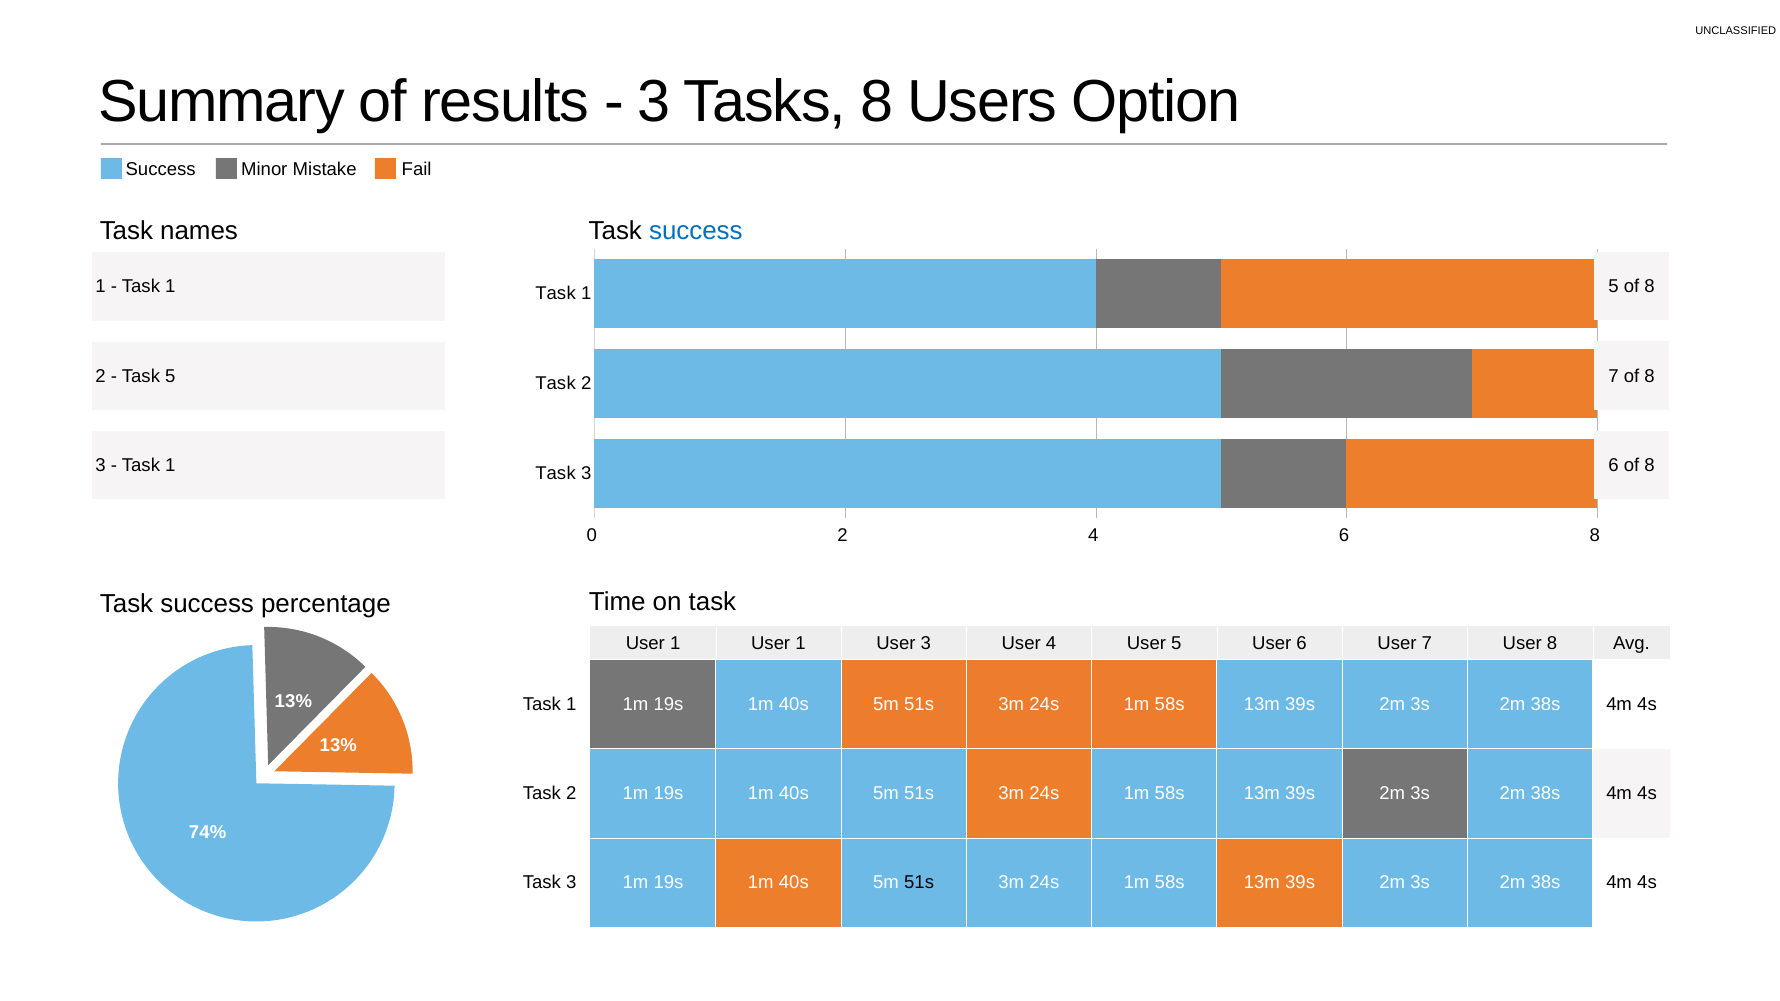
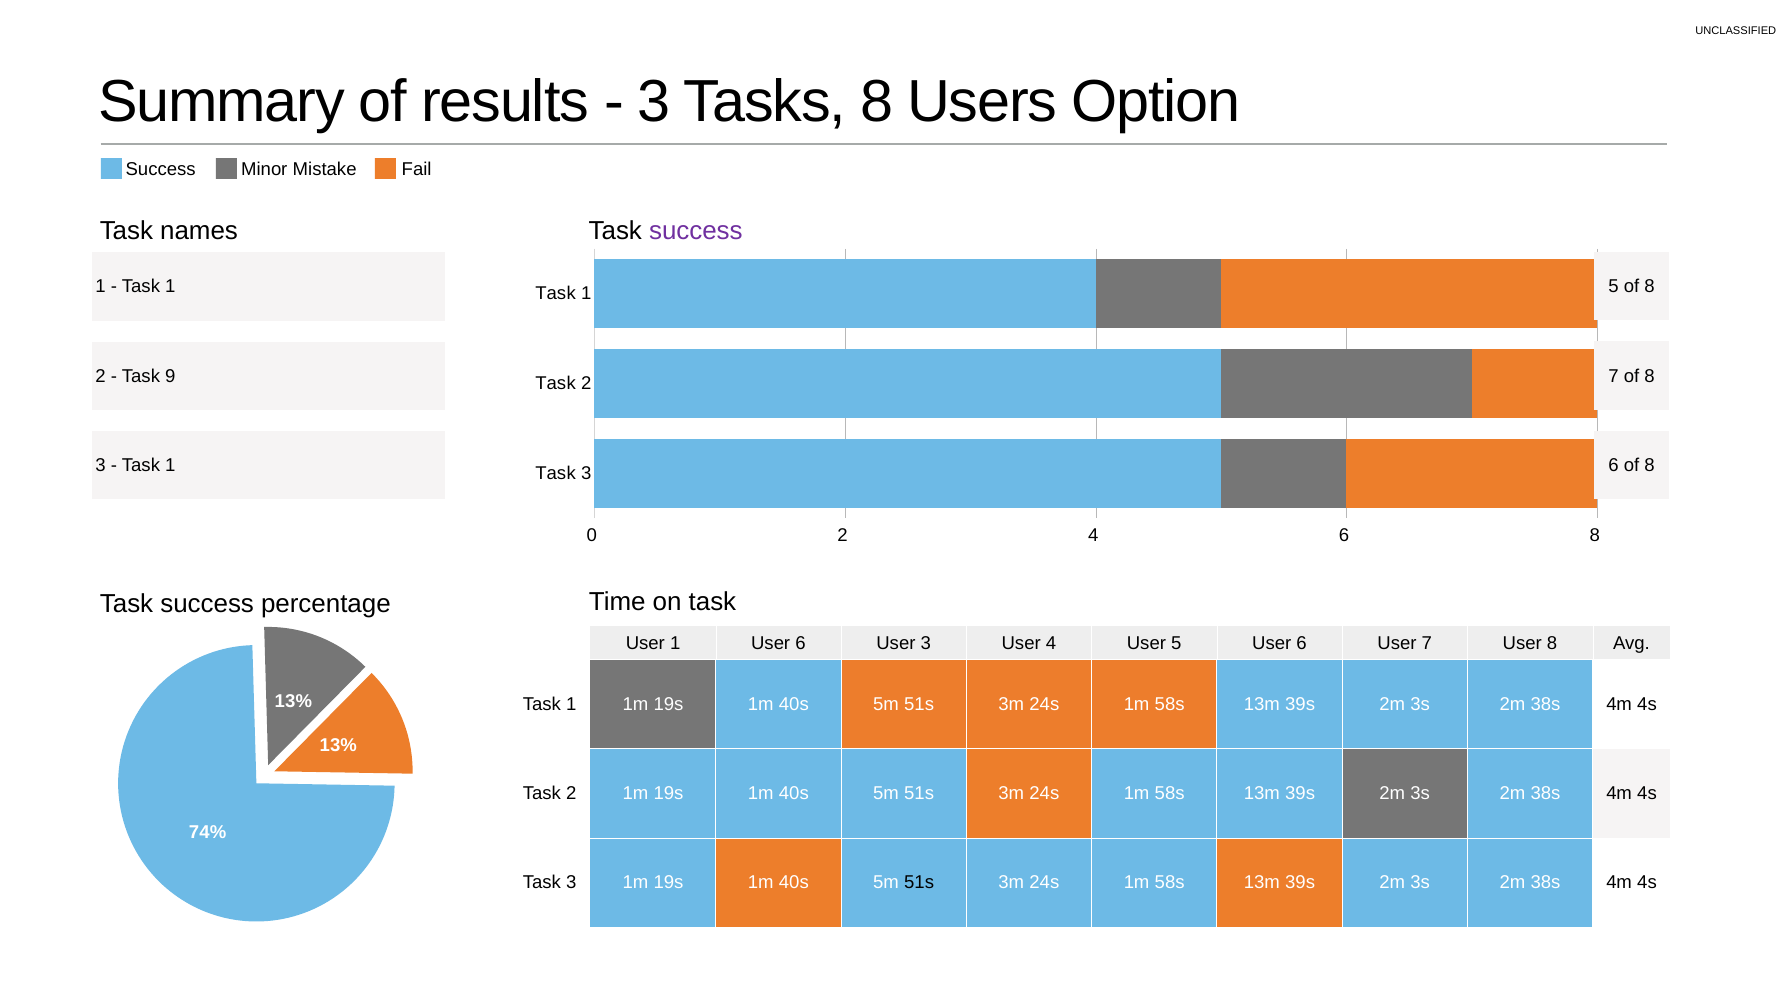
success at (696, 231) colour: blue -> purple
Task 5: 5 -> 9
1 User 1: 1 -> 6
